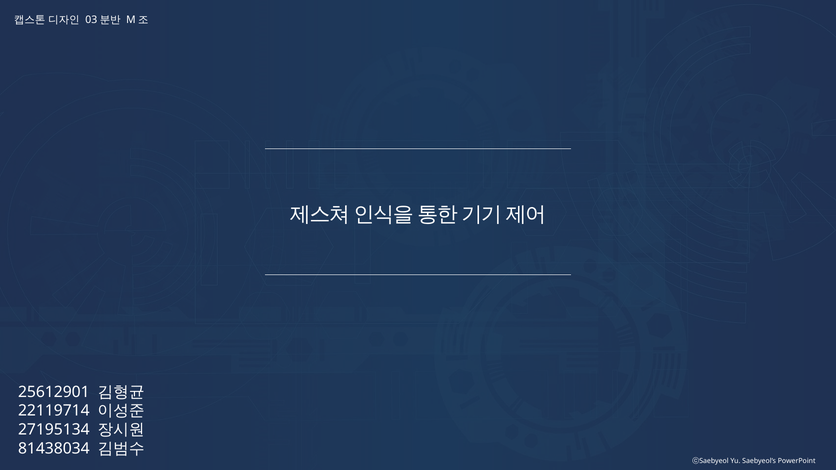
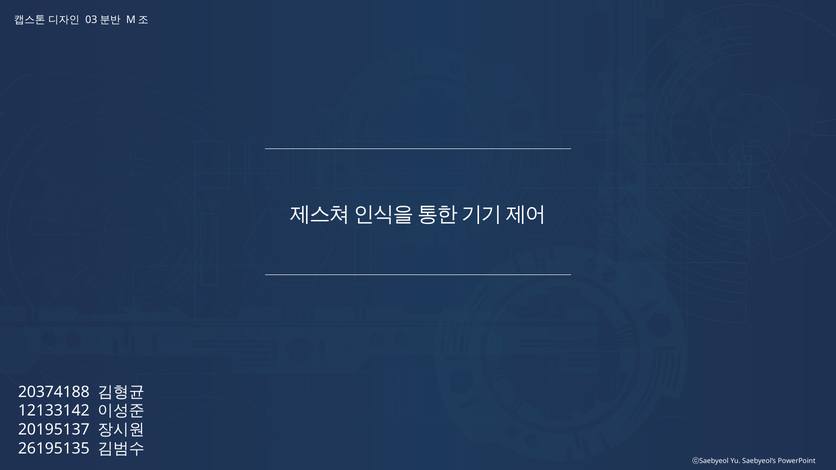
25612901: 25612901 -> 20374188
22119714: 22119714 -> 12133142
27195134: 27195134 -> 20195137
81438034: 81438034 -> 26195135
